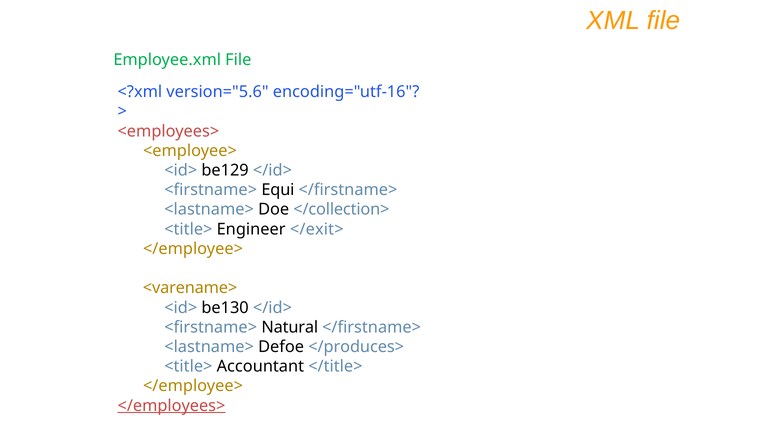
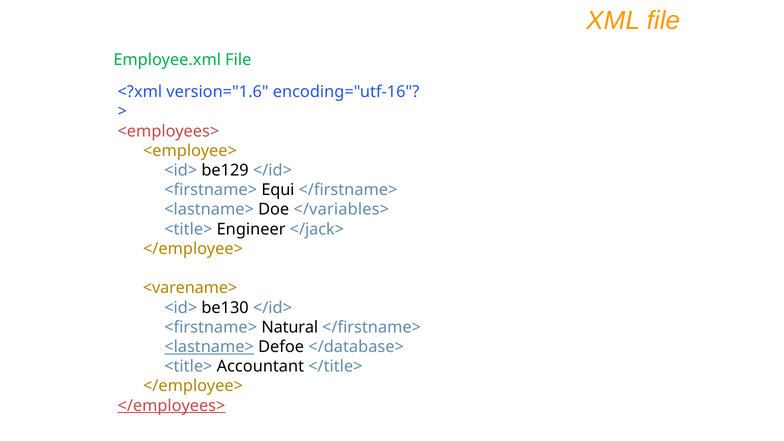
version="5.6: version="5.6 -> version="1.6
</collection>: </collection> -> </variables>
</exit>: </exit> -> </jack>
<lastname> at (209, 347) underline: none -> present
</produces>: </produces> -> </database>
